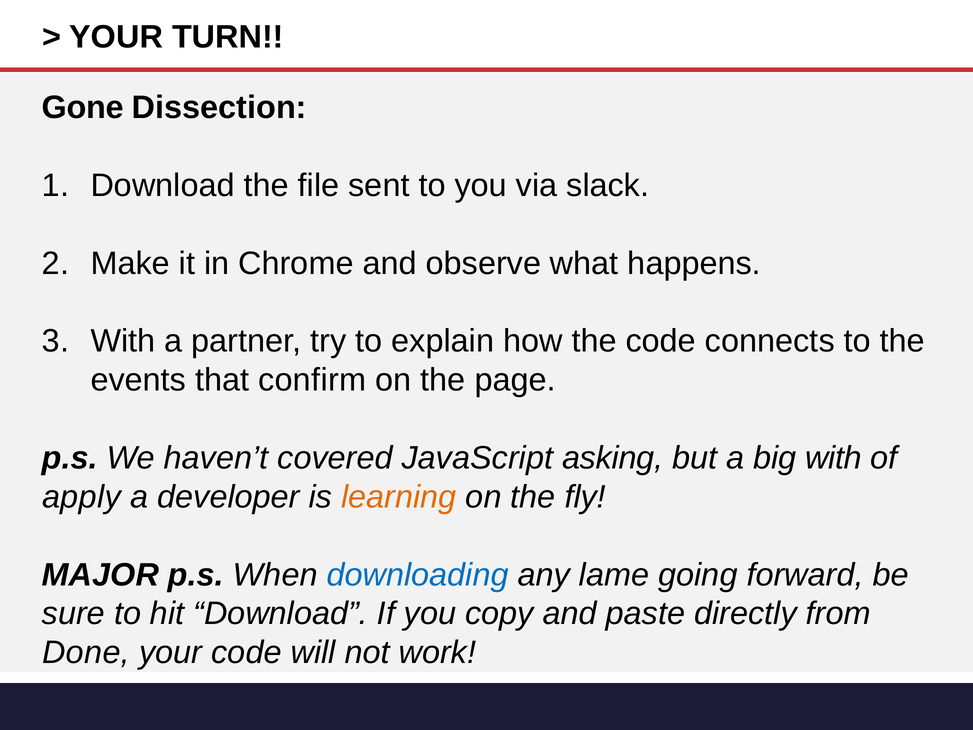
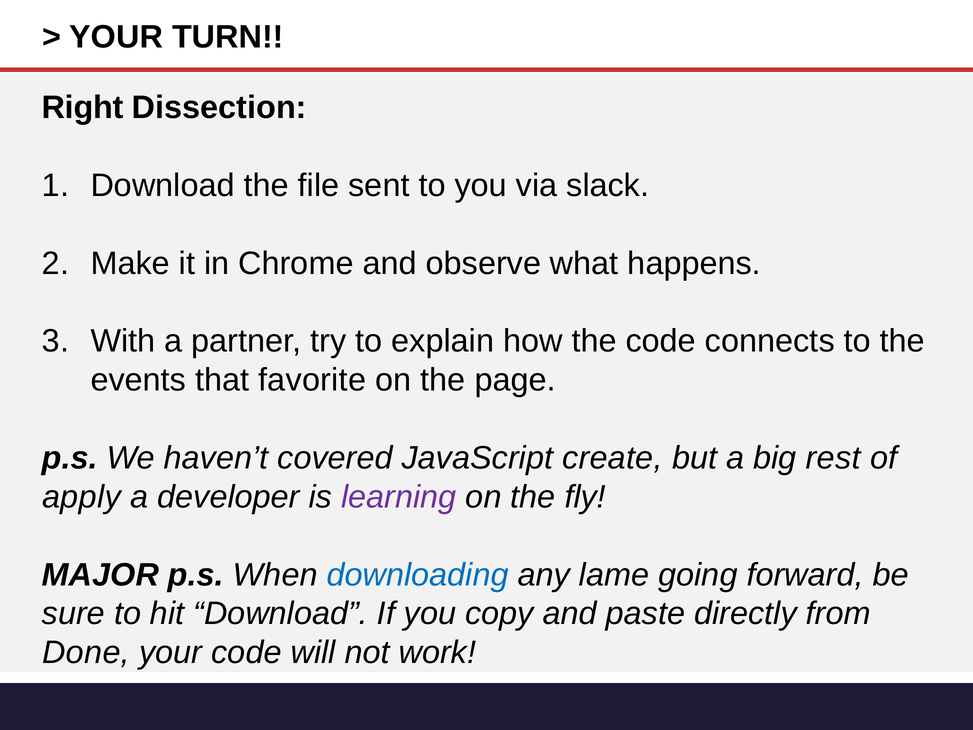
Gone: Gone -> Right
confirm: confirm -> favorite
asking: asking -> create
big with: with -> rest
learning colour: orange -> purple
